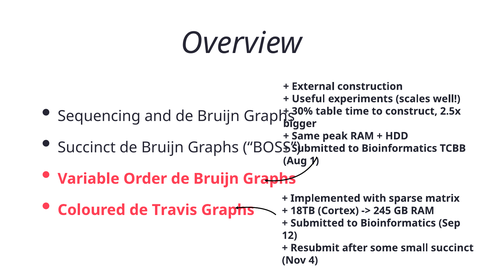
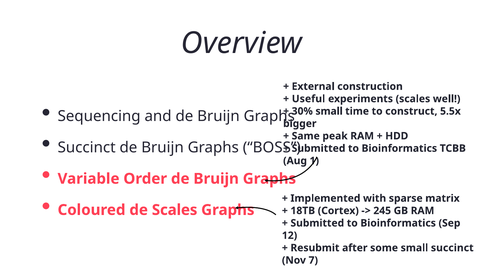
30% table: table -> small
2.5x: 2.5x -> 5.5x
de Travis: Travis -> Scales
4: 4 -> 7
